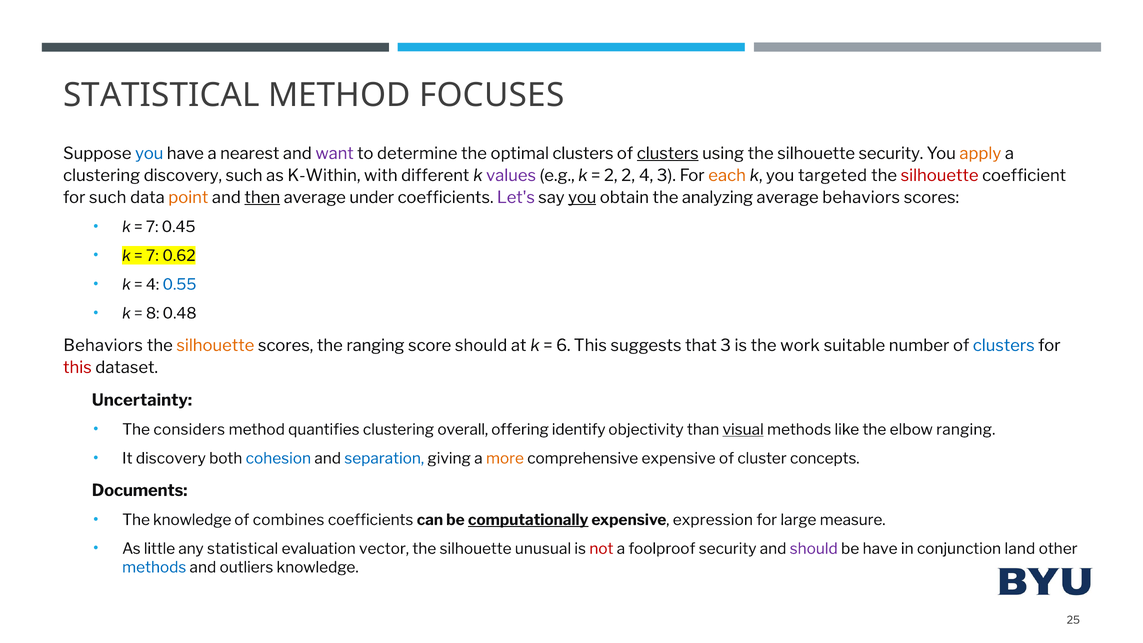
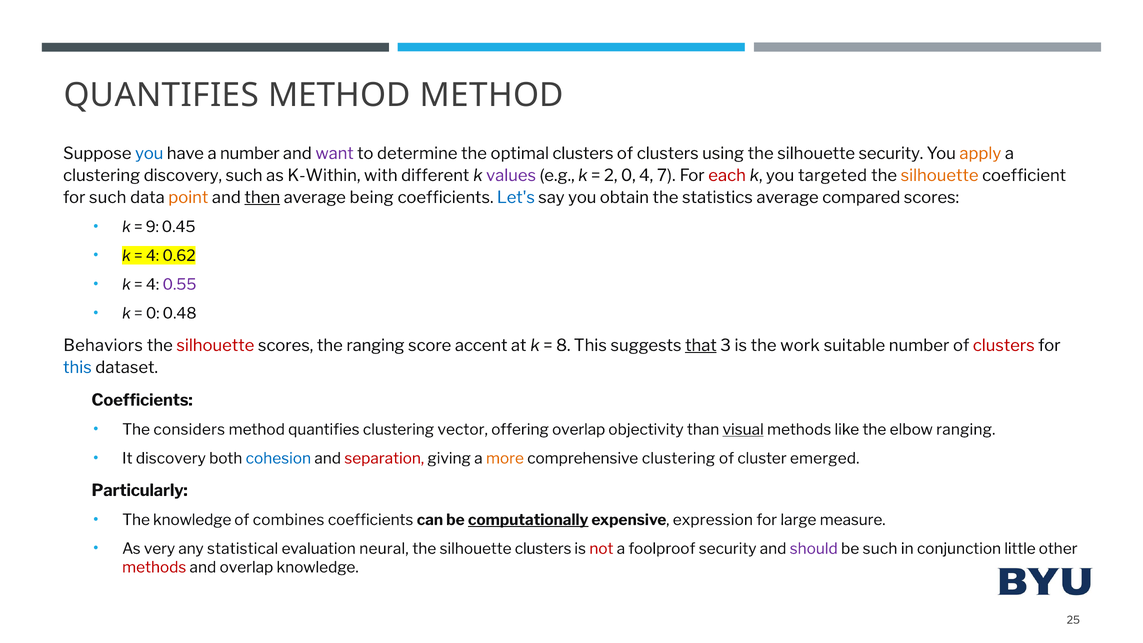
STATISTICAL at (161, 95): STATISTICAL -> QUANTIFIES
METHOD FOCUSES: FOCUSES -> METHOD
a nearest: nearest -> number
clusters at (668, 153) underline: present -> none
2 2: 2 -> 0
4 3: 3 -> 7
each colour: orange -> red
silhouette at (940, 175) colour: red -> orange
under: under -> being
Let's colour: purple -> blue
you at (582, 197) underline: present -> none
analyzing: analyzing -> statistics
average behaviors: behaviors -> compared
7 at (152, 227): 7 -> 9
7 at (152, 256): 7 -> 4
0.55 colour: blue -> purple
8 at (153, 313): 8 -> 0
silhouette at (215, 345) colour: orange -> red
score should: should -> accent
6: 6 -> 8
that underline: none -> present
clusters at (1004, 345) colour: blue -> red
this at (77, 367) colour: red -> blue
Uncertainty at (142, 400): Uncertainty -> Coefficients
overall: overall -> vector
offering identify: identify -> overlap
separation colour: blue -> red
comprehensive expensive: expensive -> clustering
concepts: concepts -> emerged
Documents: Documents -> Particularly
little: little -> very
vector: vector -> neural
silhouette unusual: unusual -> clusters
be have: have -> such
land: land -> little
methods at (154, 567) colour: blue -> red
and outliers: outliers -> overlap
